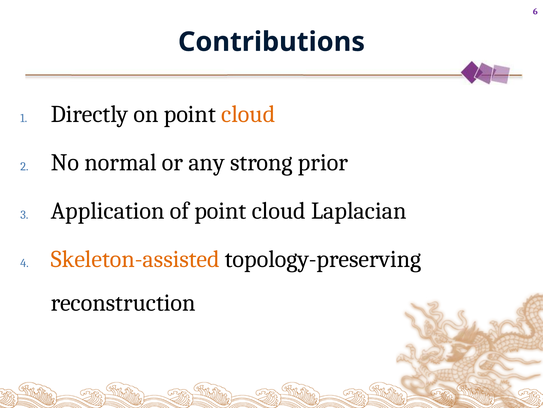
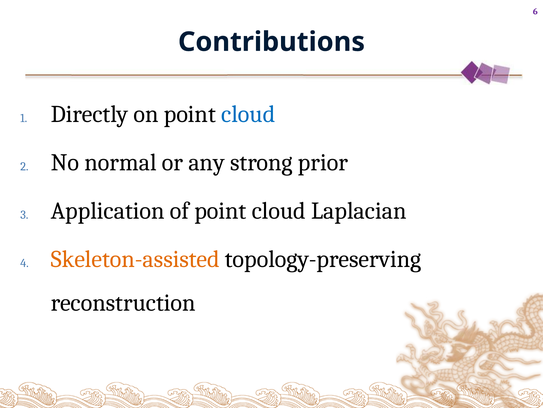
cloud at (248, 114) colour: orange -> blue
